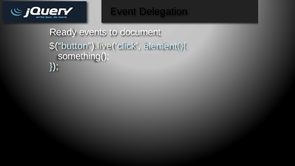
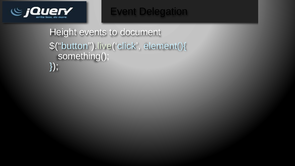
Ready: Ready -> Height
